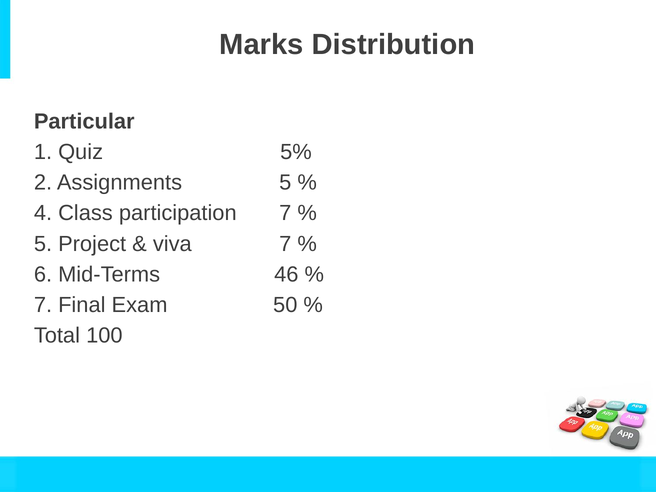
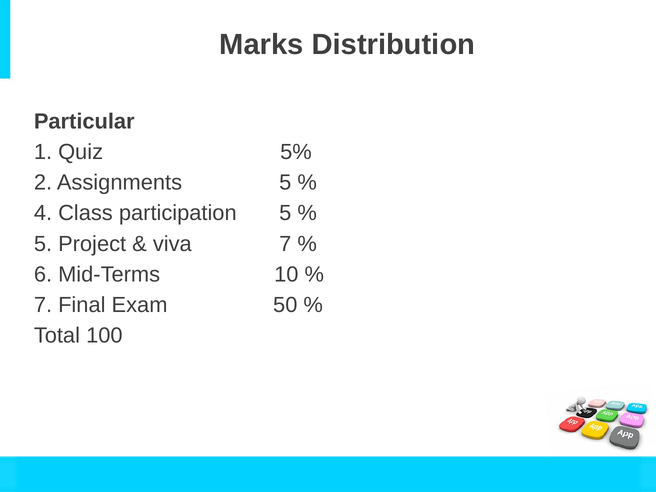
participation 7: 7 -> 5
46: 46 -> 10
